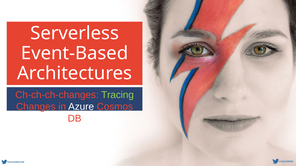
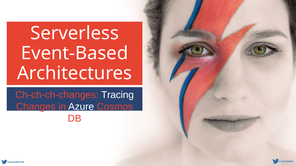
Tracing colour: light green -> white
